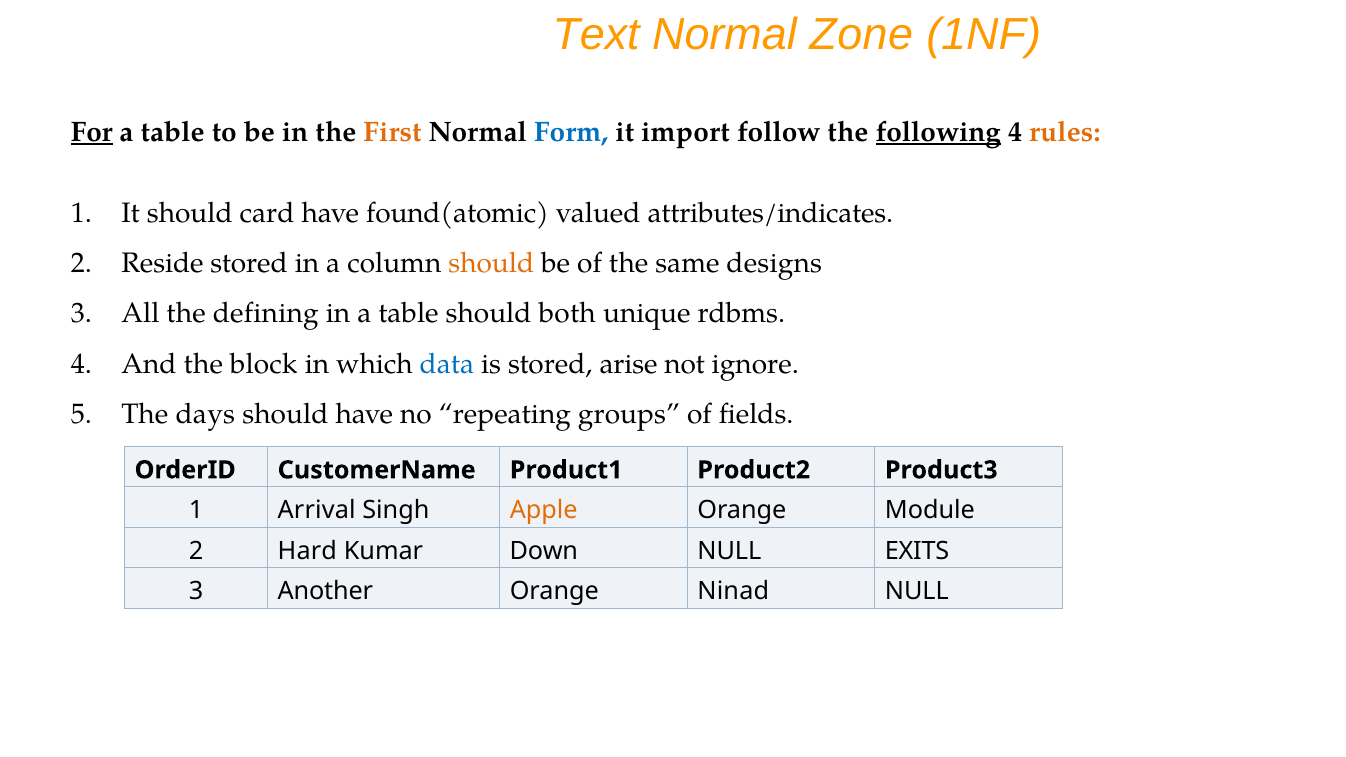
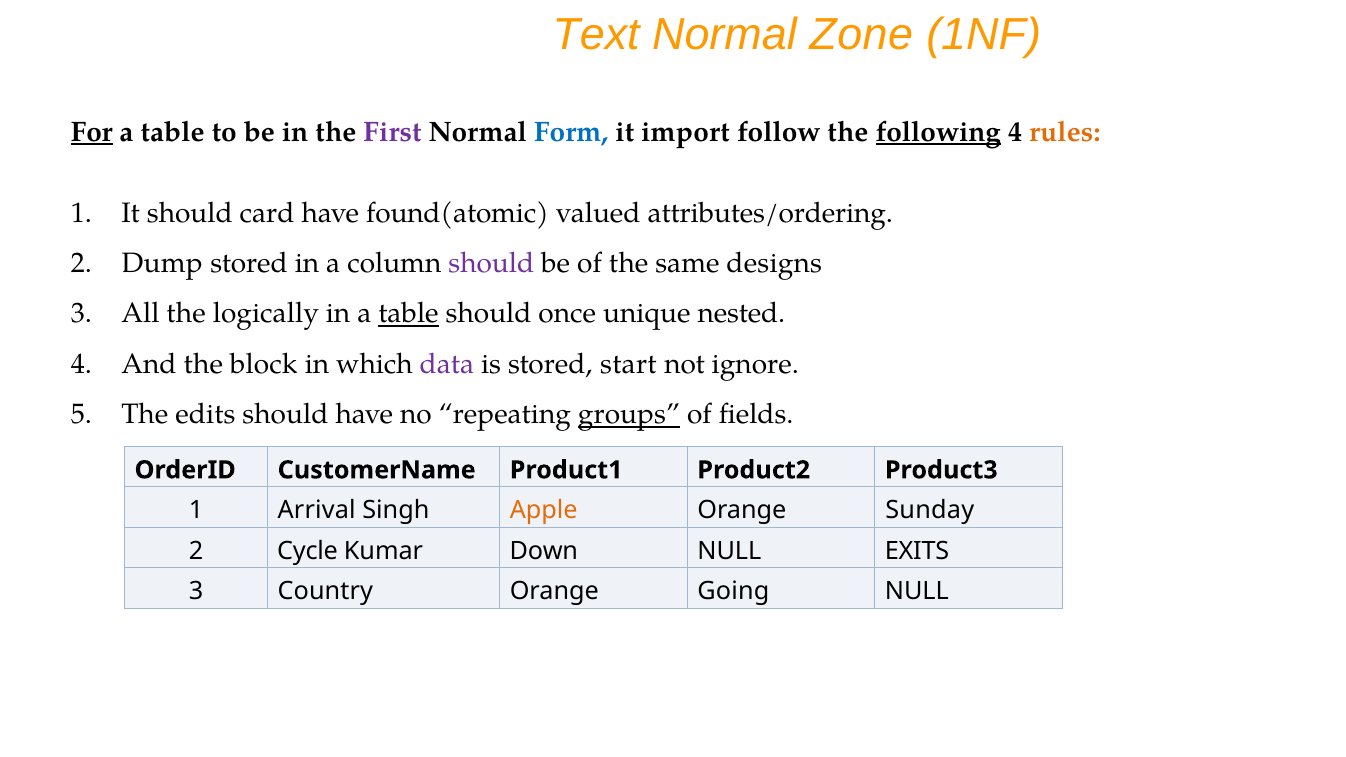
First colour: orange -> purple
attributes/indicates: attributes/indicates -> attributes/ordering
Reside: Reside -> Dump
should at (491, 263) colour: orange -> purple
defining: defining -> logically
table at (408, 314) underline: none -> present
both: both -> once
rdbms: rdbms -> nested
data colour: blue -> purple
arise: arise -> start
days: days -> edits
groups underline: none -> present
Module: Module -> Sunday
Hard: Hard -> Cycle
Another: Another -> Country
Ninad: Ninad -> Going
